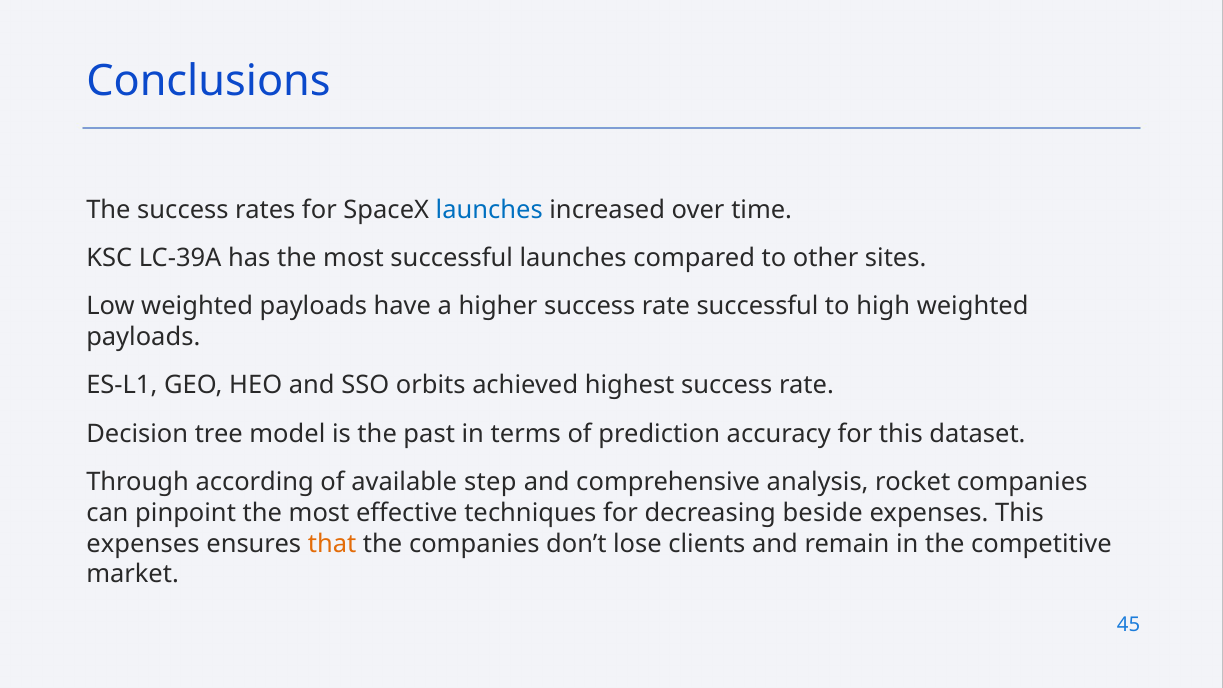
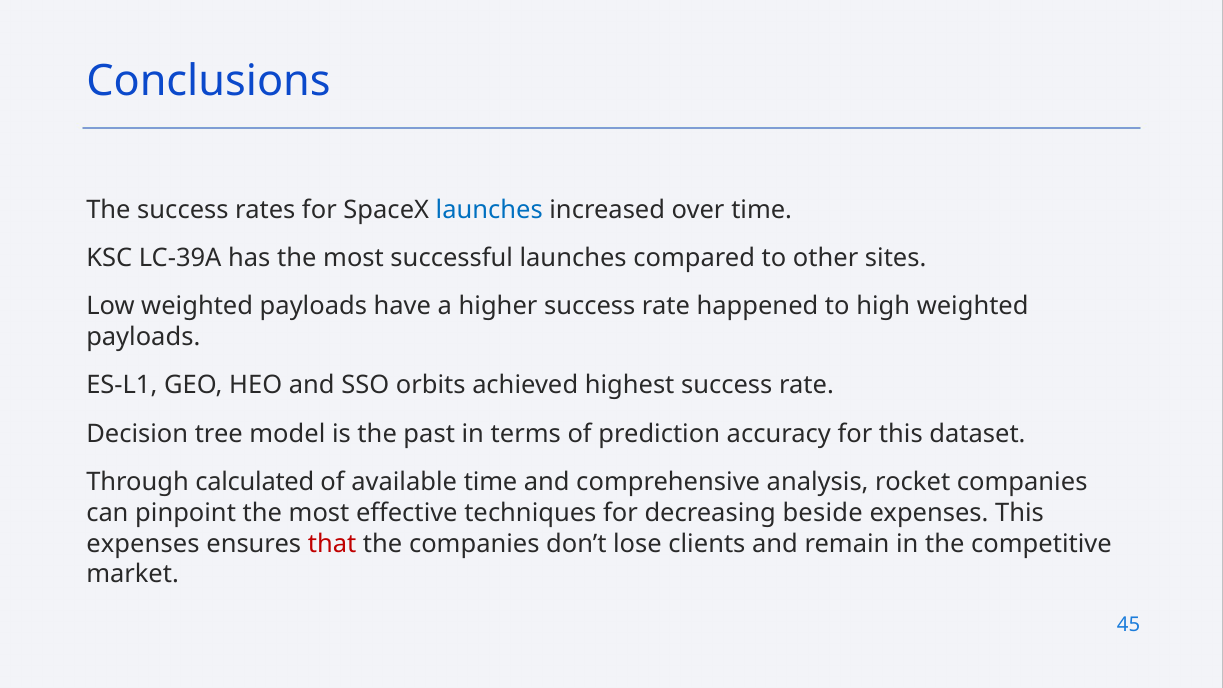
rate successful: successful -> happened
according: according -> calculated
available step: step -> time
that colour: orange -> red
